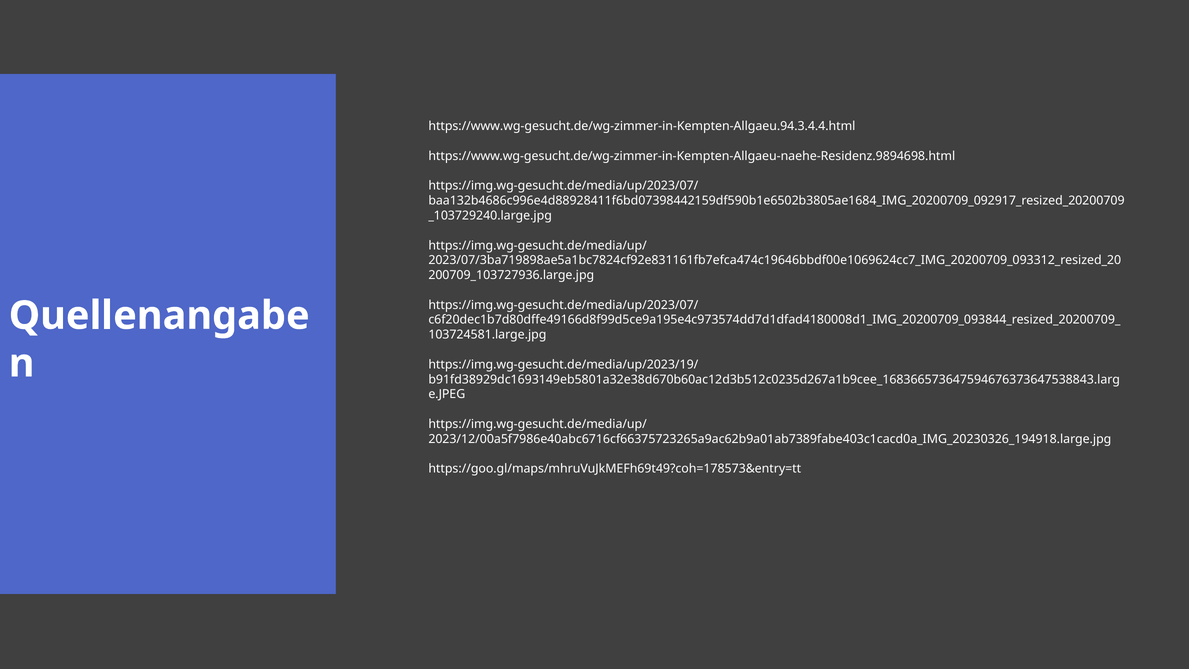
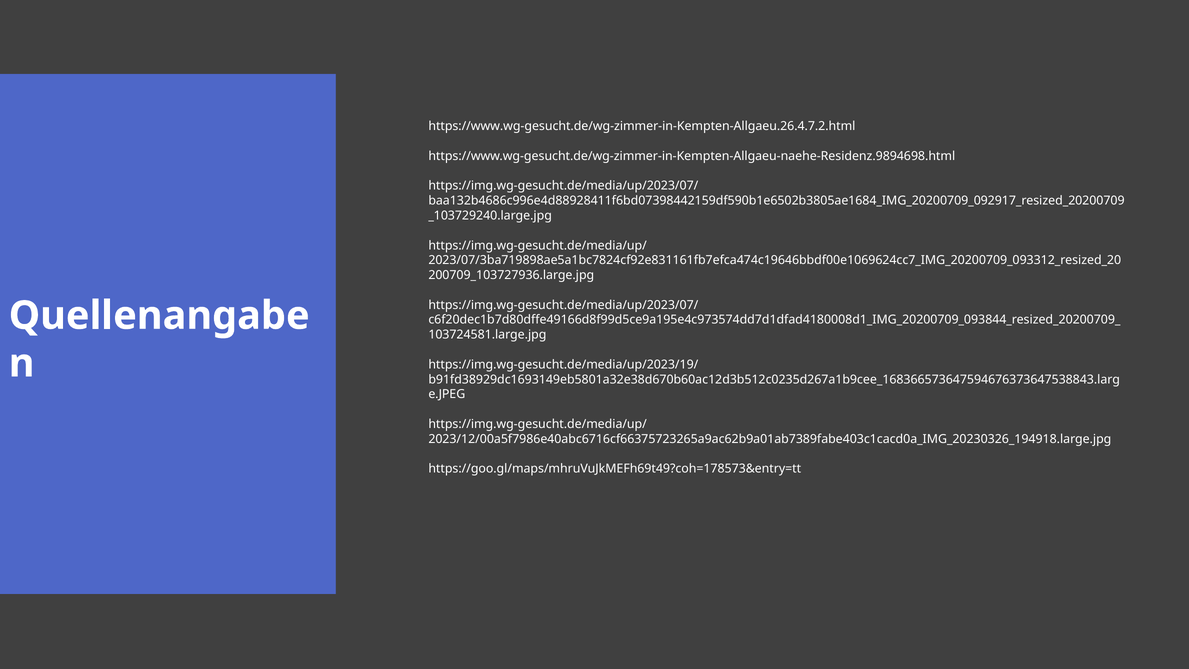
https://www.wg-gesucht.de/wg-zimmer-in-Kempten-Allgaeu.94.3.4.4.html: https://www.wg-gesucht.de/wg-zimmer-in-Kempten-Allgaeu.94.3.4.4.html -> https://www.wg-gesucht.de/wg-zimmer-in-Kempten-Allgaeu.26.4.7.2.html
